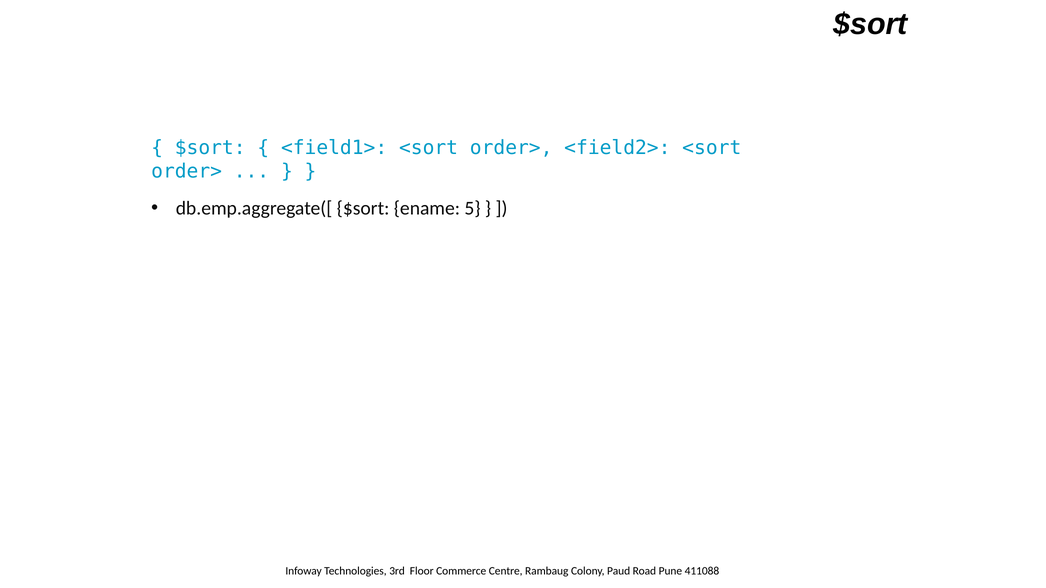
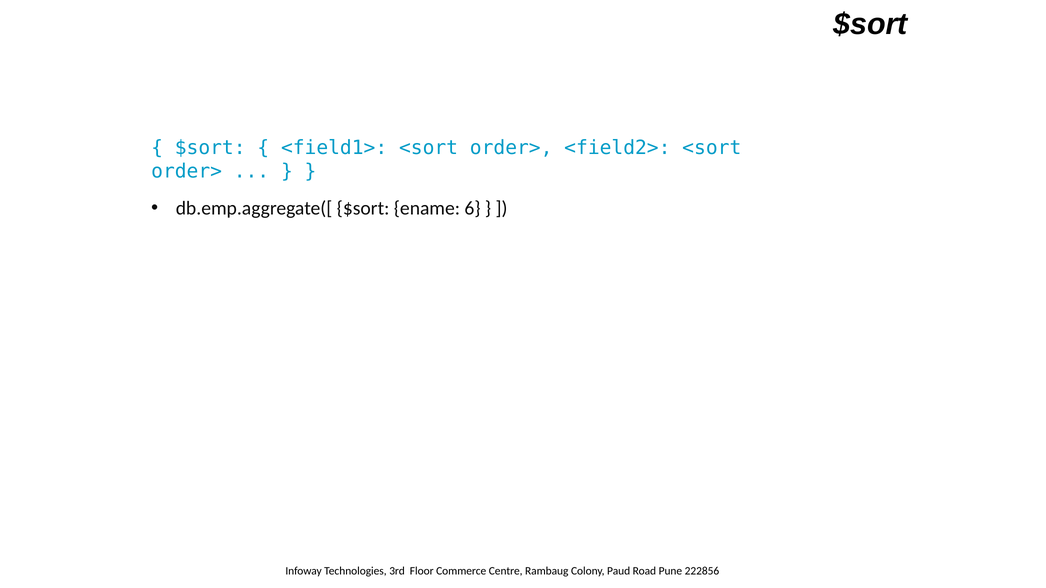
5: 5 -> 6
411088: 411088 -> 222856
